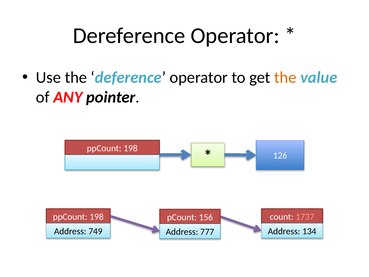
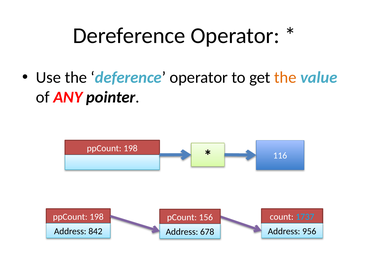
126: 126 -> 116
1737 colour: pink -> light blue
749: 749 -> 842
134: 134 -> 956
777: 777 -> 678
